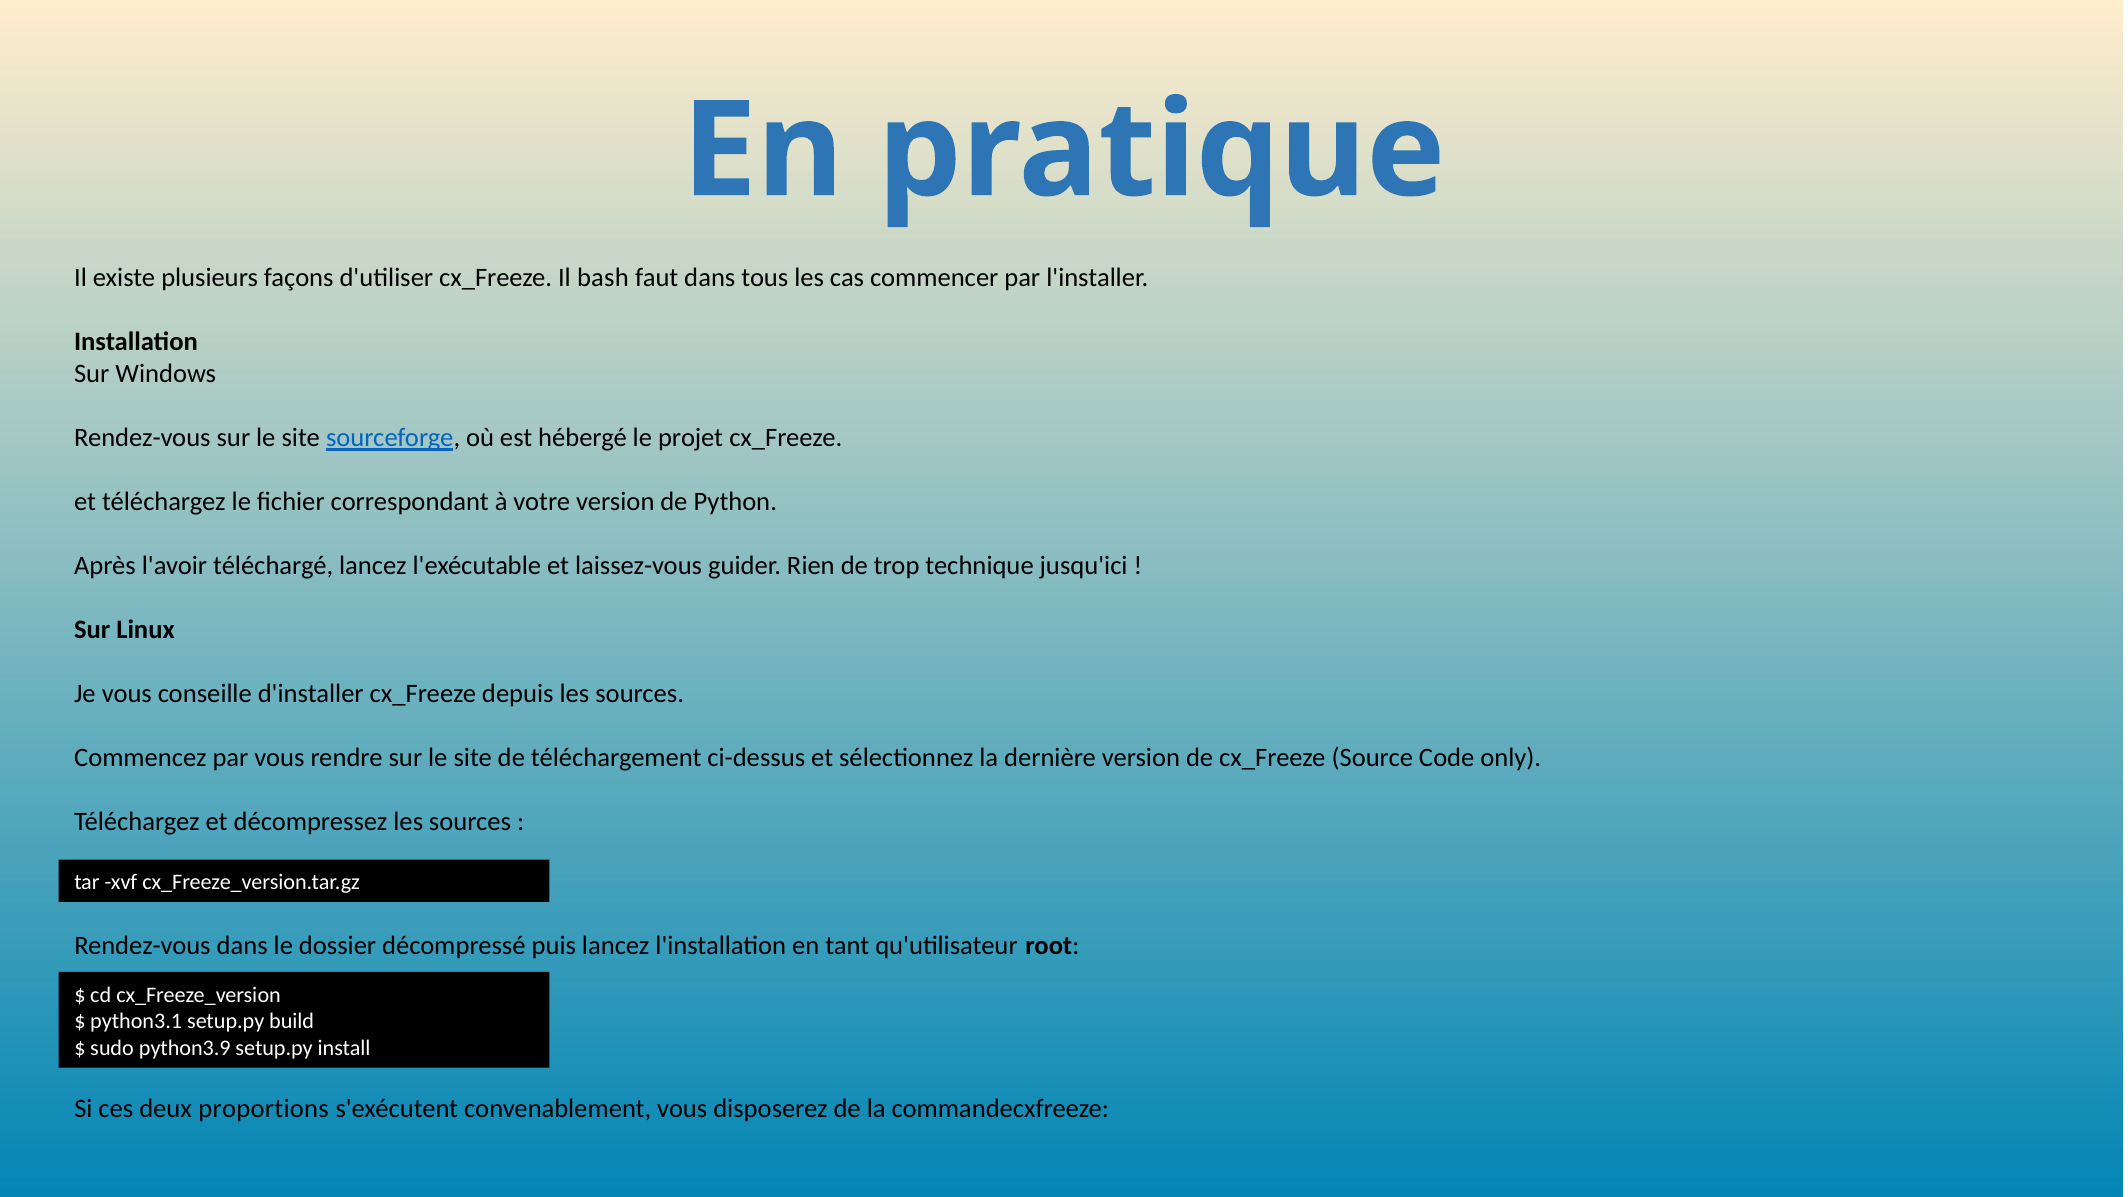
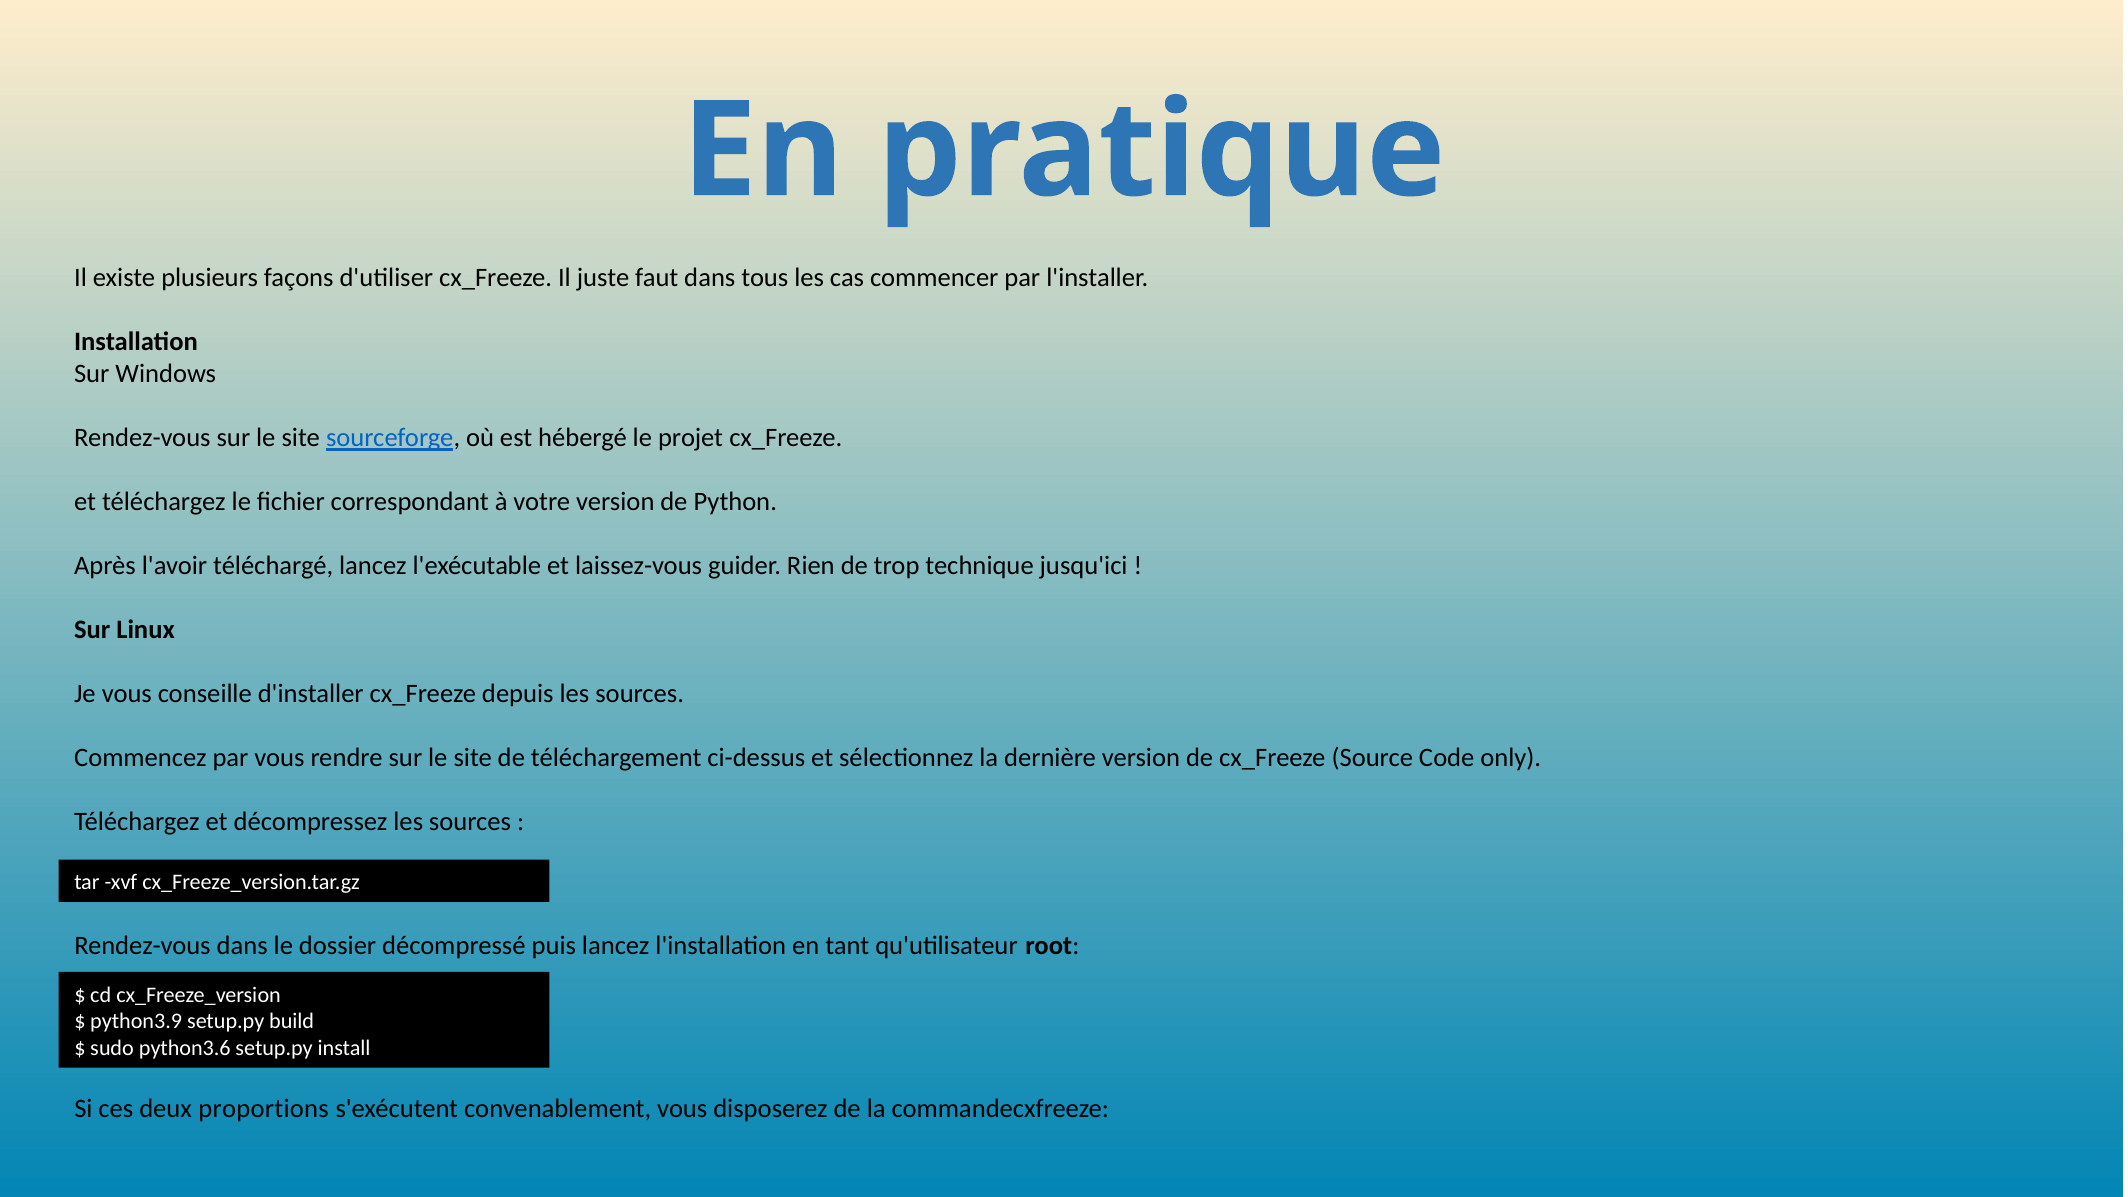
bash: bash -> juste
python3.1: python3.1 -> python3.9
python3.9: python3.9 -> python3.6
